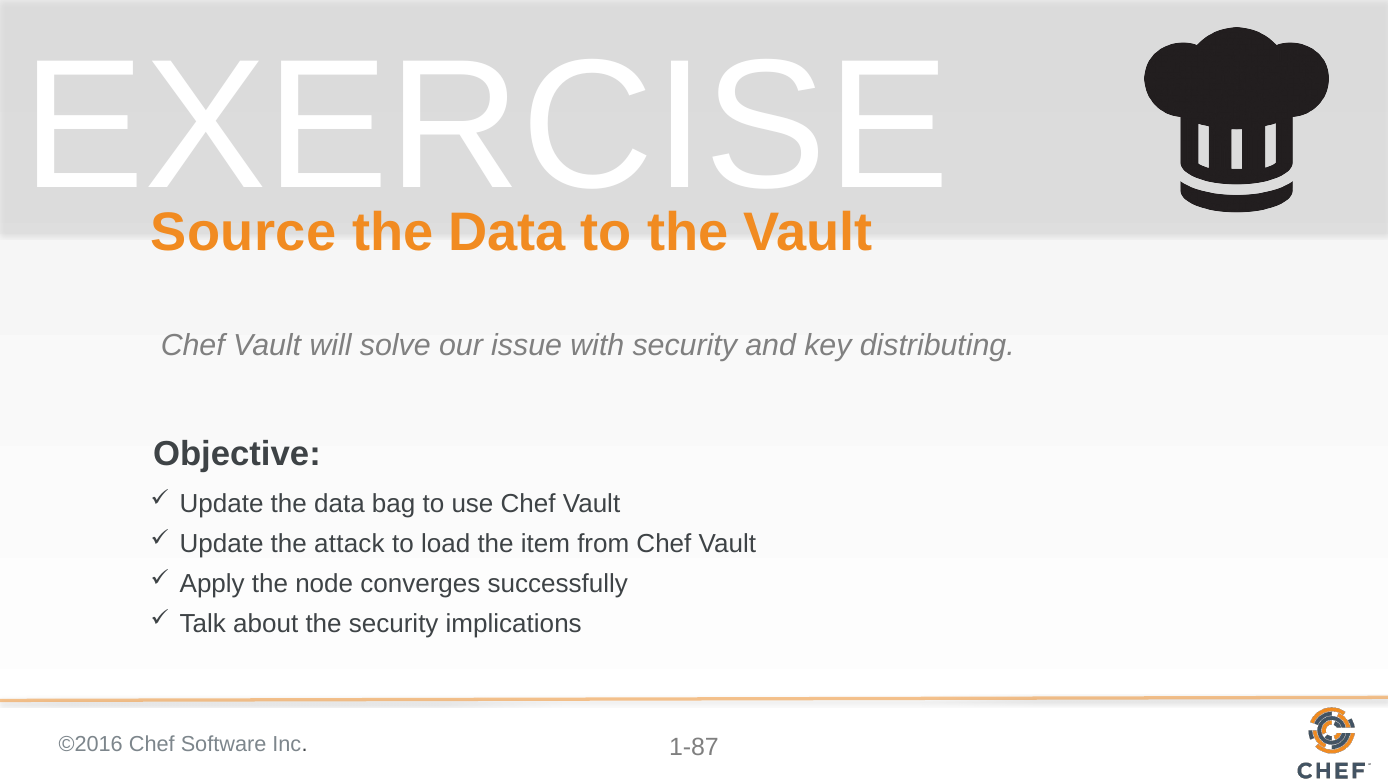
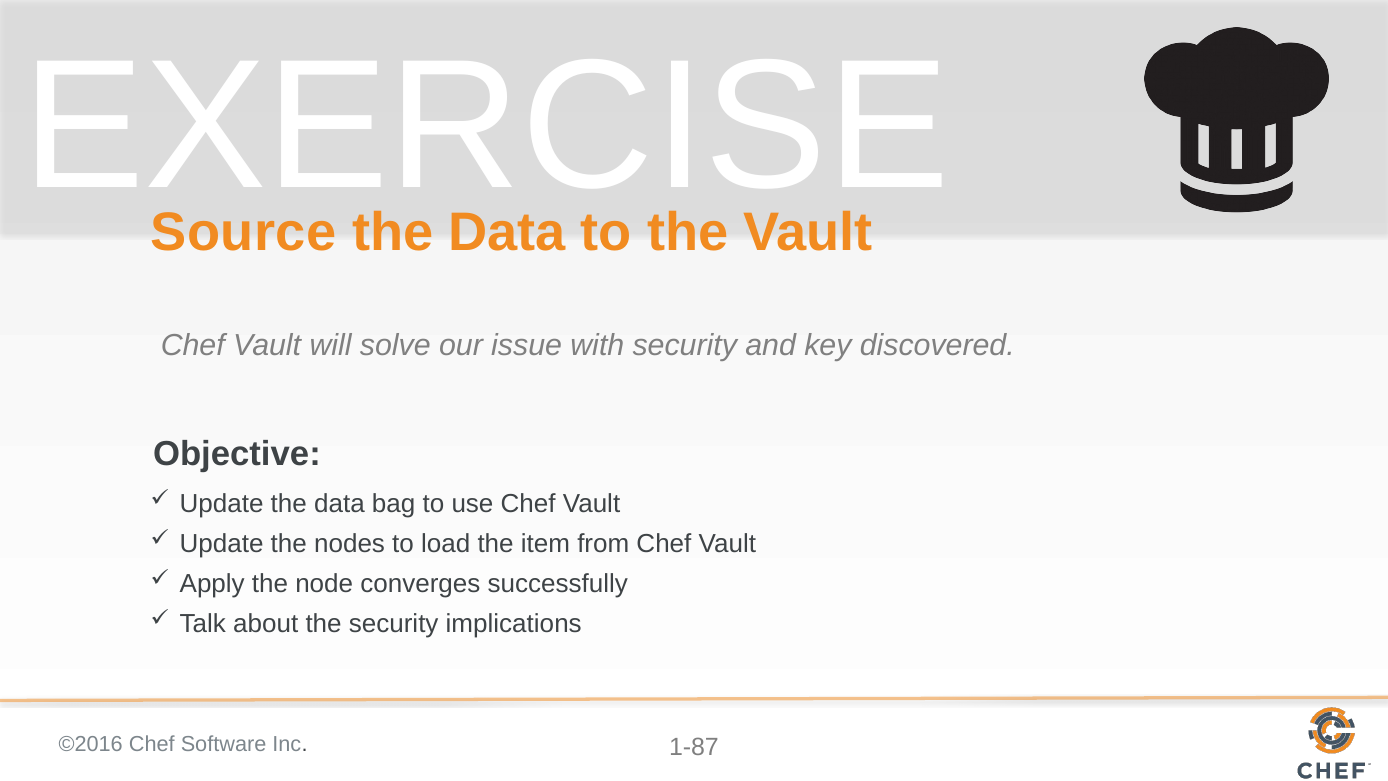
distributing: distributing -> discovered
attack: attack -> nodes
